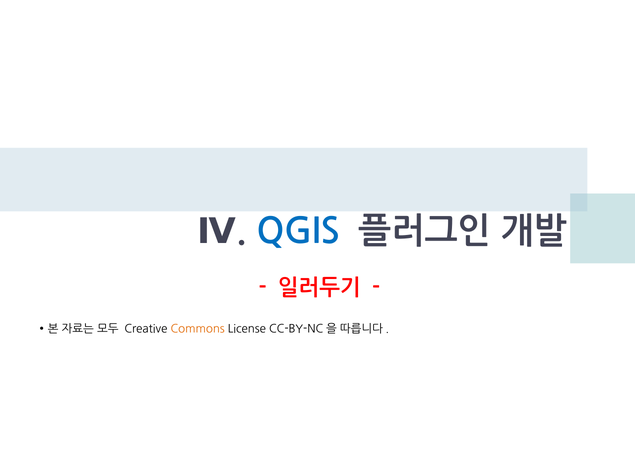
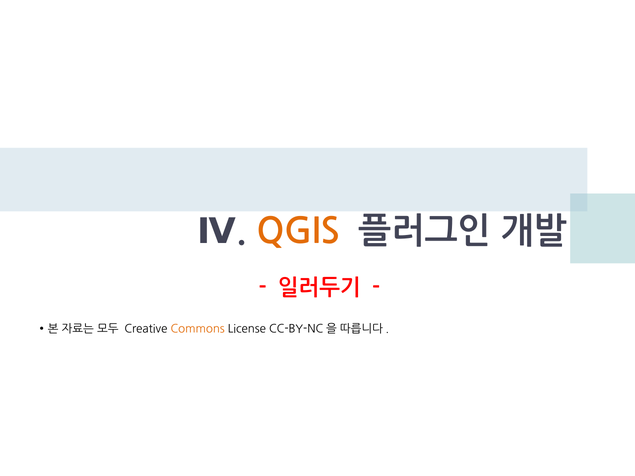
QGIS colour: blue -> orange
